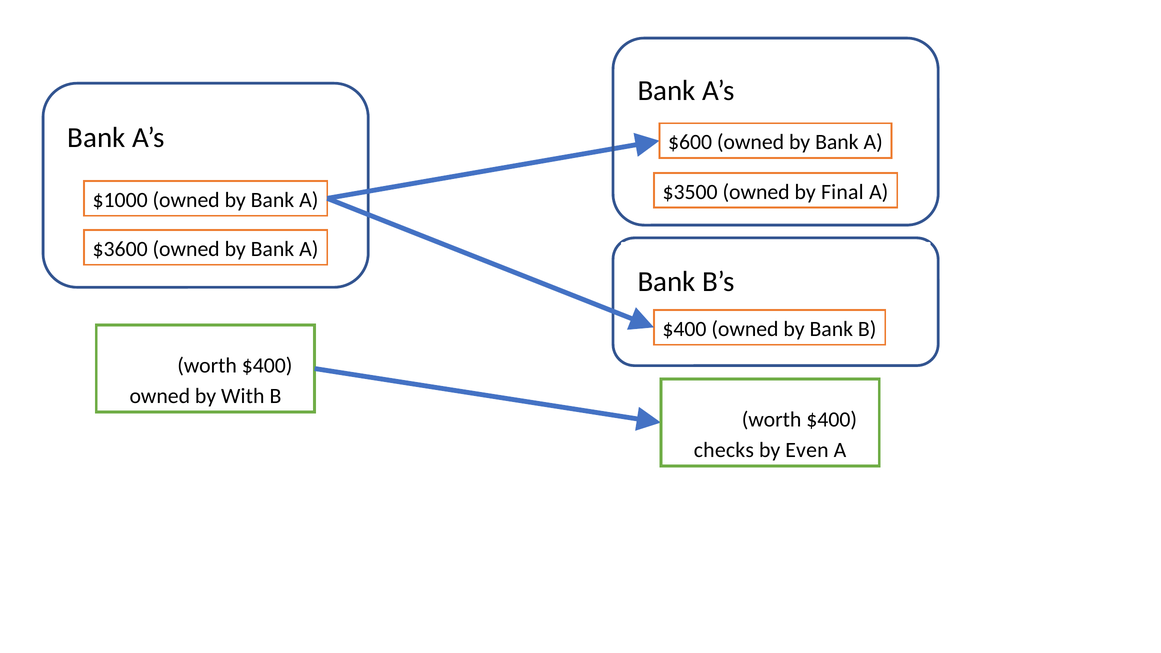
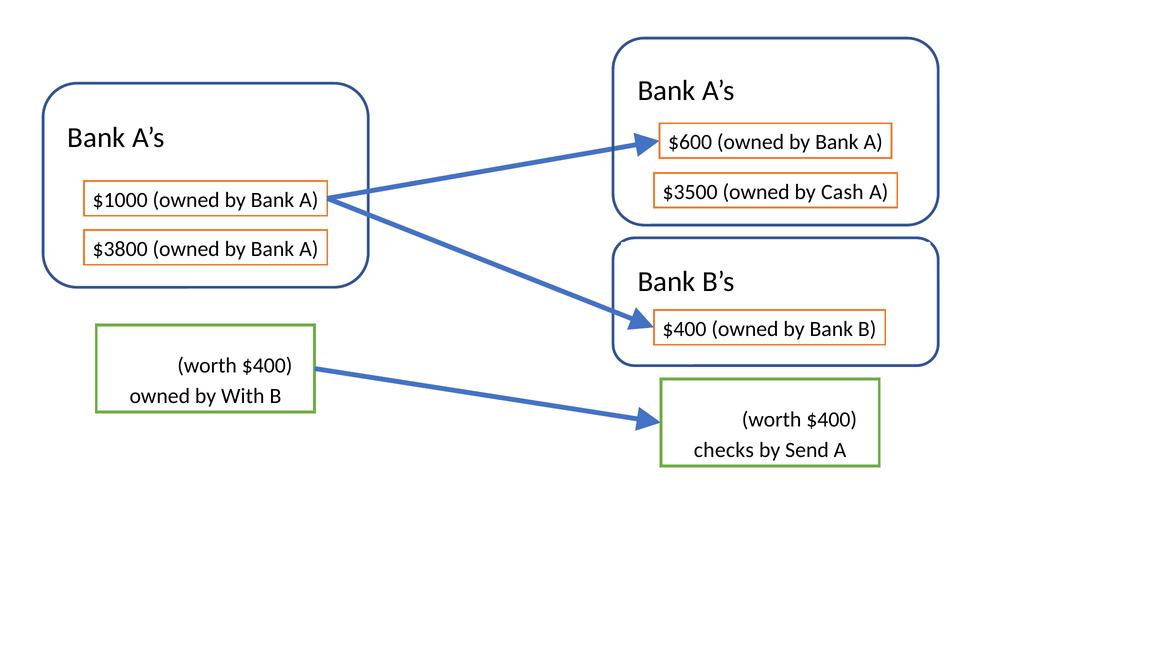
Final: Final -> Cash
$3600: $3600 -> $3800
Even: Even -> Send
